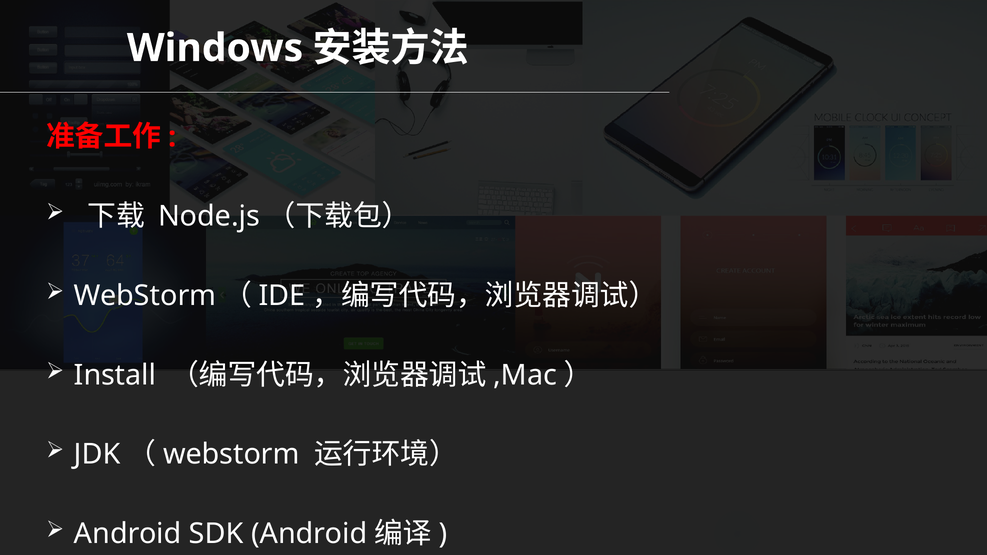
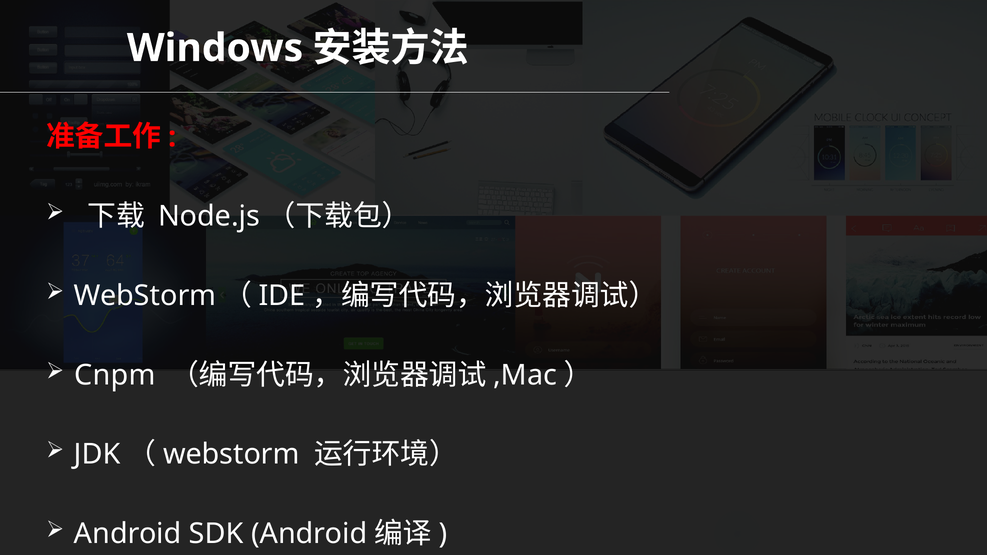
Install: Install -> Cnpm
